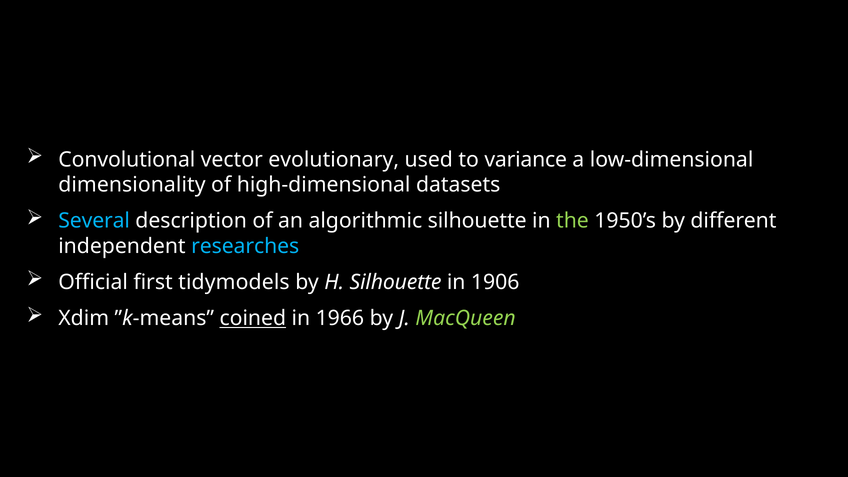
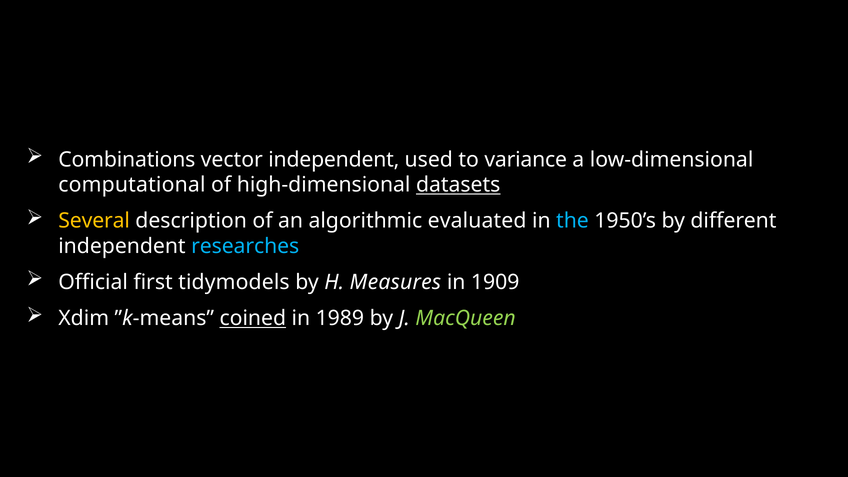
Convolutional: Convolutional -> Combinations
vector evolutionary: evolutionary -> independent
dimensionality: dimensionality -> computational
datasets underline: none -> present
Several colour: light blue -> yellow
algorithmic silhouette: silhouette -> evaluated
the colour: light green -> light blue
H Silhouette: Silhouette -> Measures
1906: 1906 -> 1909
1966: 1966 -> 1989
